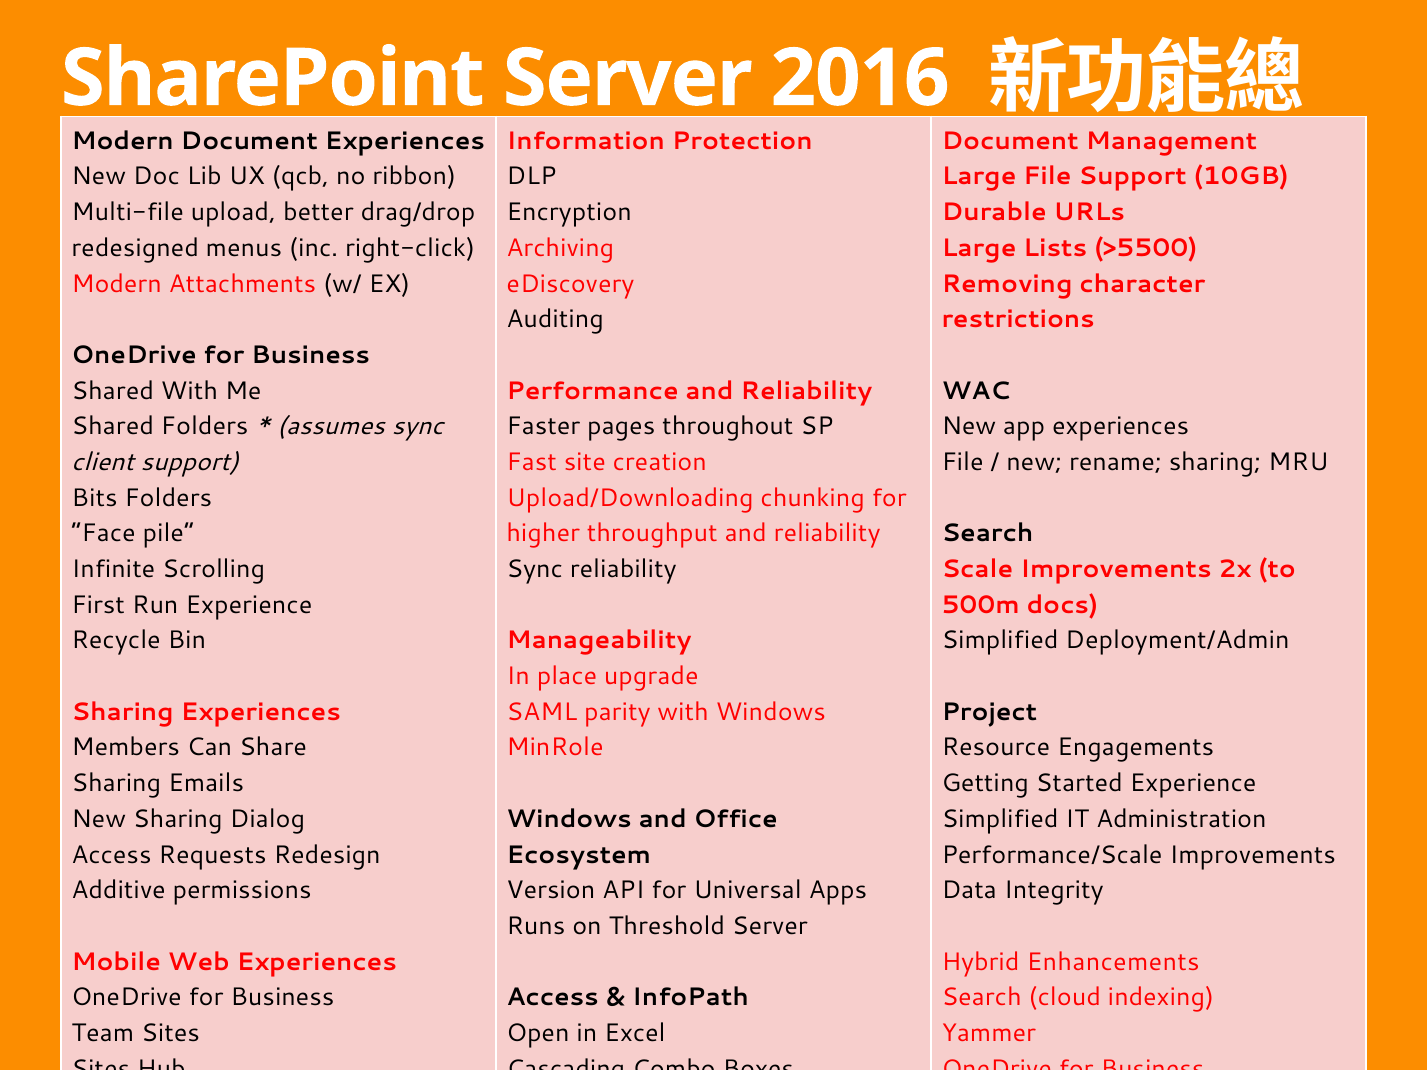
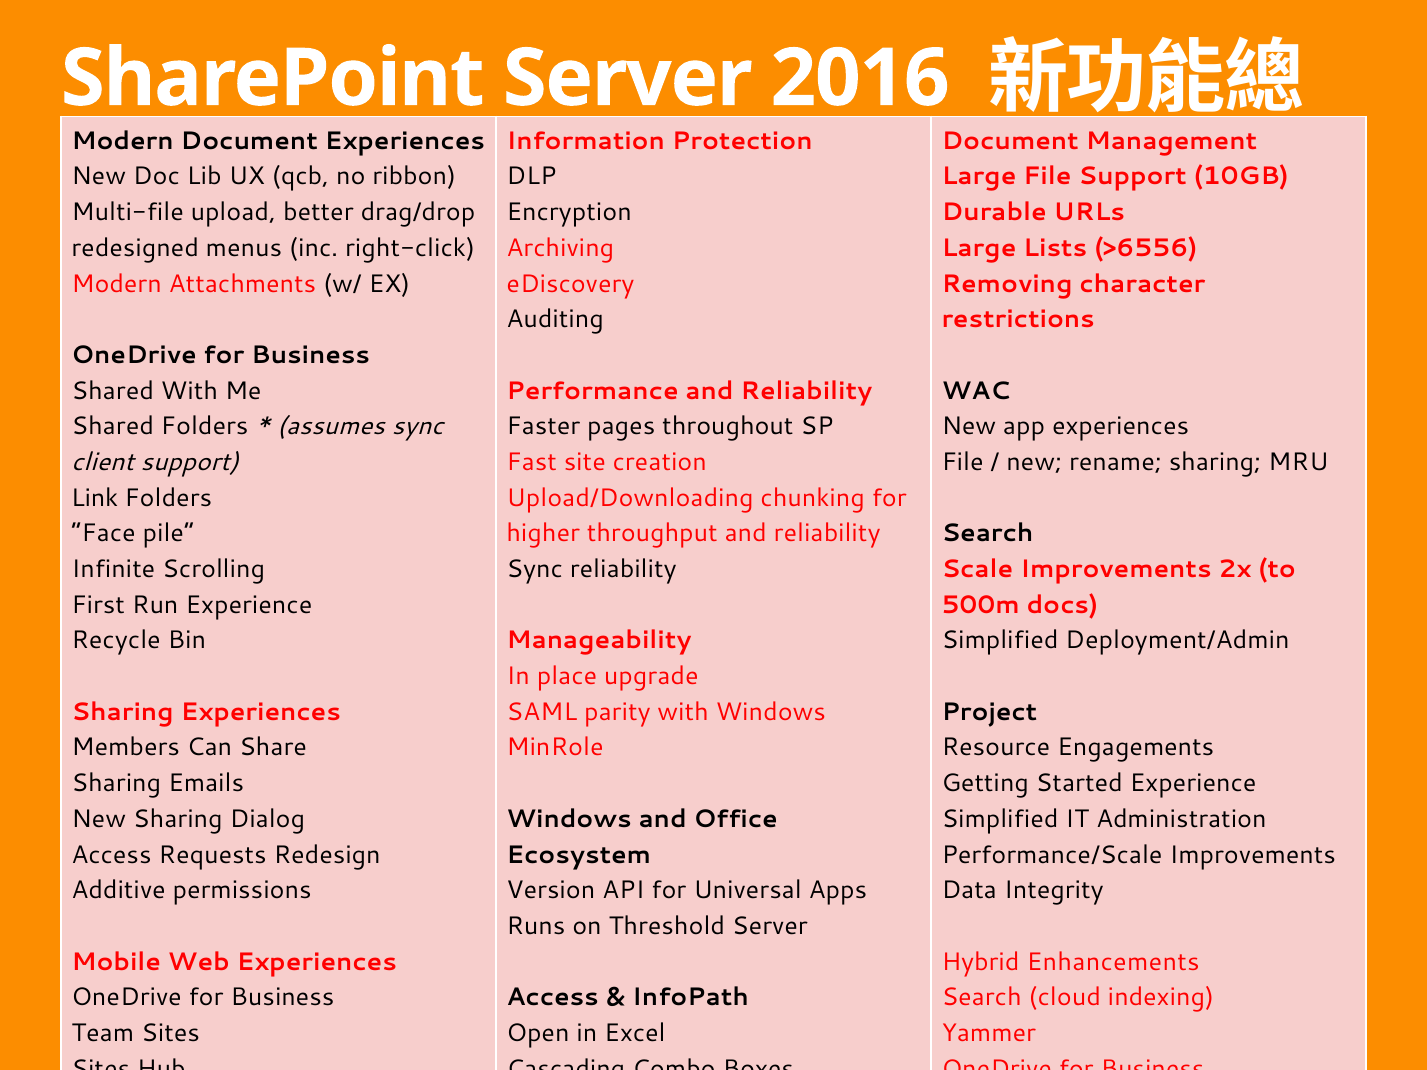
>5500: >5500 -> >6556
Bits: Bits -> Link
